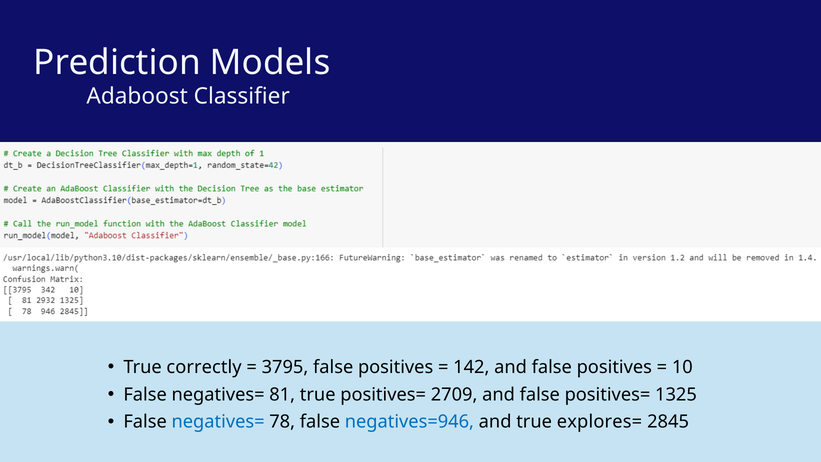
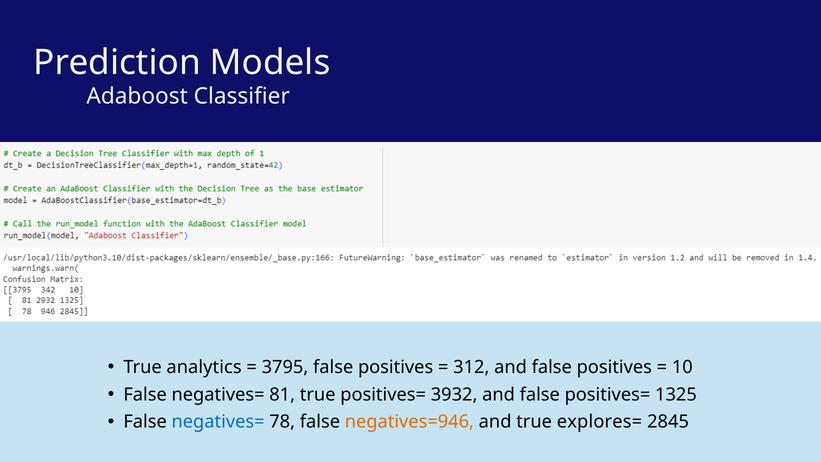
correctly: correctly -> analytics
142: 142 -> 312
2709: 2709 -> 3932
negatives=946 colour: blue -> orange
